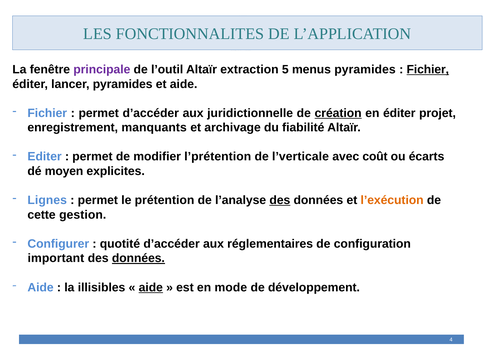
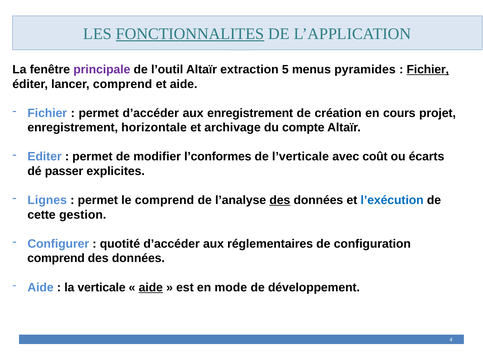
FONCTIONNALITES underline: none -> present
lancer pyramides: pyramides -> comprend
aux juridictionnelle: juridictionnelle -> enregistrement
création underline: present -> none
en éditer: éditer -> cours
manquants: manquants -> horizontale
fiabilité: fiabilité -> compte
l’prétention: l’prétention -> l’conformes
moyen: moyen -> passer
le prétention: prétention -> comprend
l’exécution colour: orange -> blue
important at (56, 258): important -> comprend
données at (138, 258) underline: present -> none
illisibles: illisibles -> verticale
